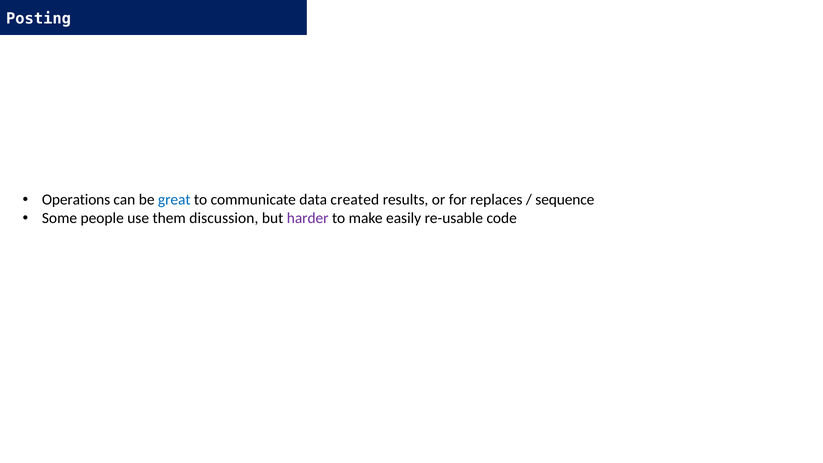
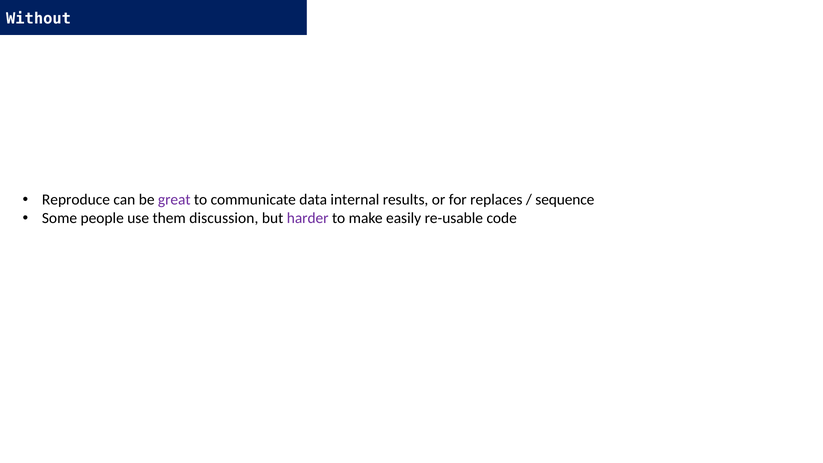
Posting: Posting -> Without
Operations: Operations -> Reproduce
great colour: blue -> purple
created: created -> internal
